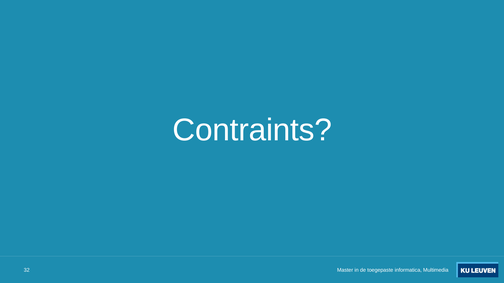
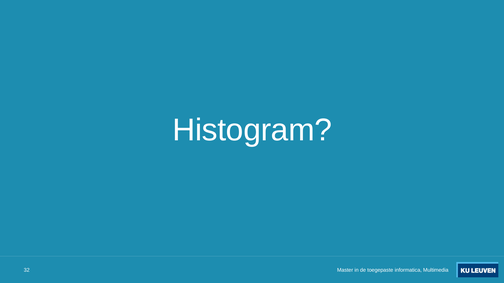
Contraints: Contraints -> Histogram
